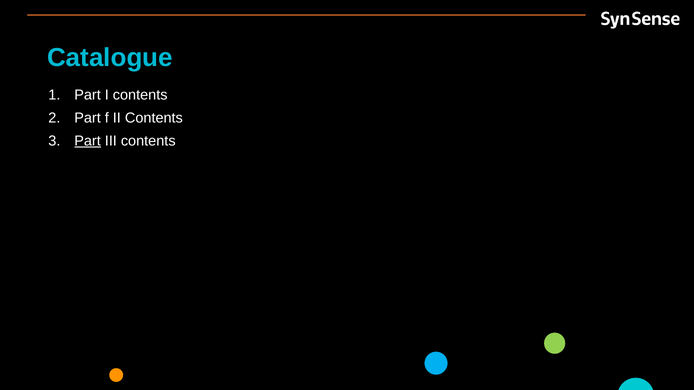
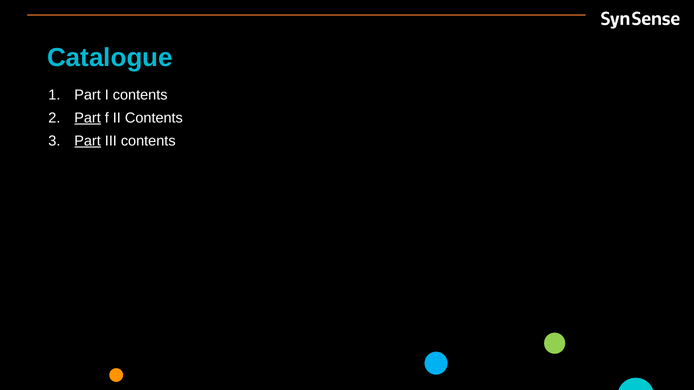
Part at (88, 118) underline: none -> present
